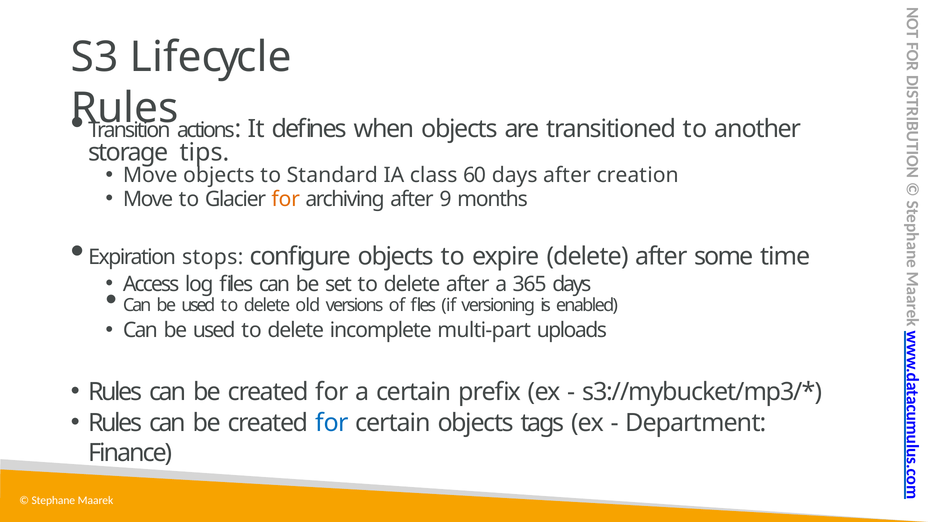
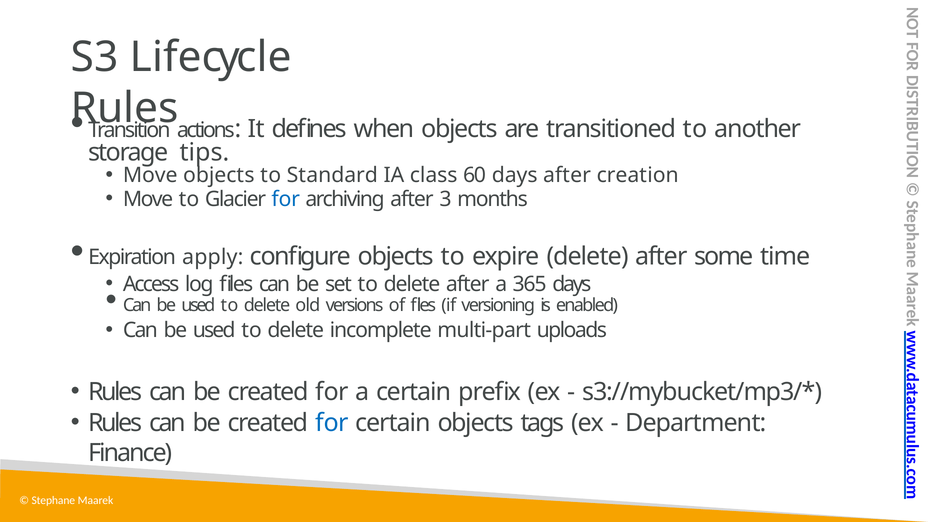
for at (286, 199) colour: orange -> blue
9: 9 -> 3
stops: stops -> apply
